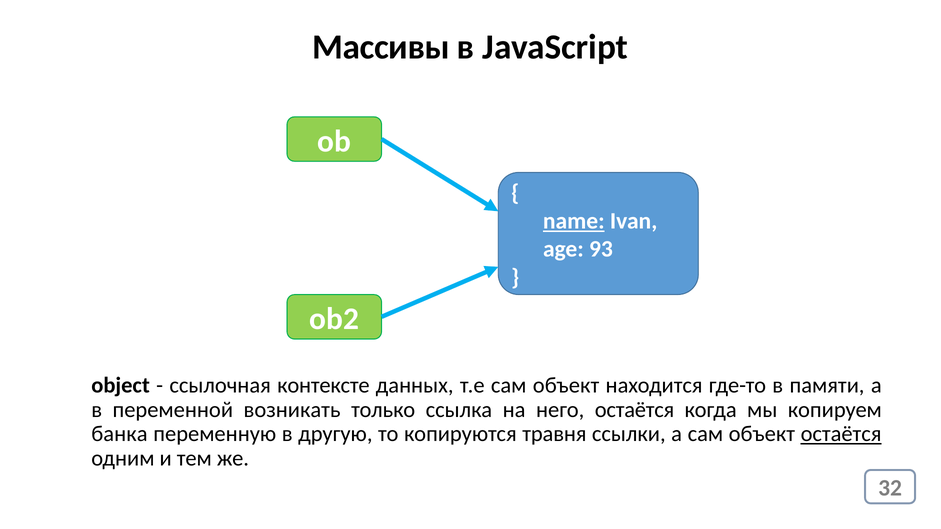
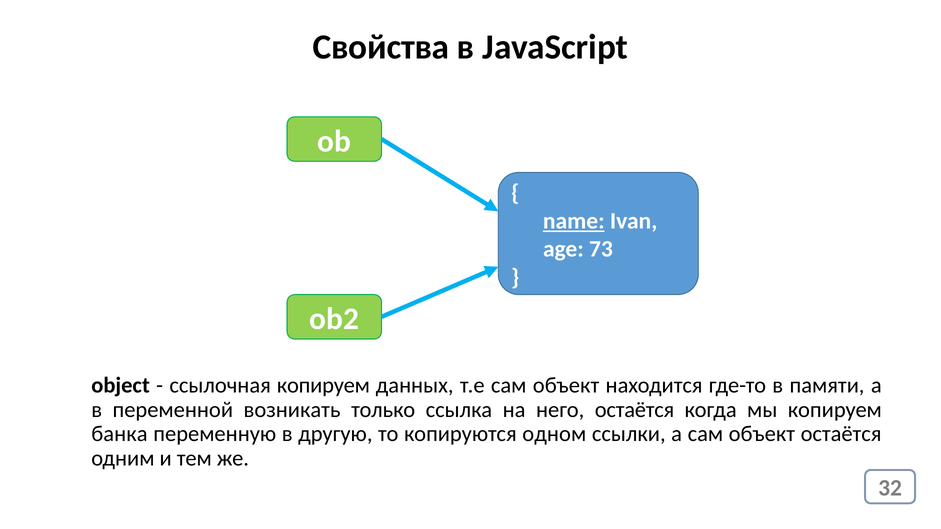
Массивы: Массивы -> Свойства
93: 93 -> 73
ссылочная контексте: контексте -> копируем
травня: травня -> одном
остаётся at (841, 434) underline: present -> none
